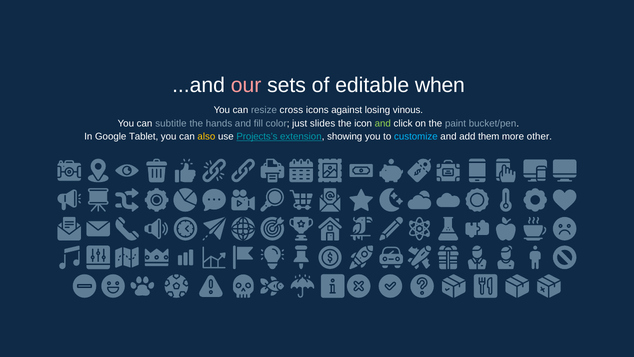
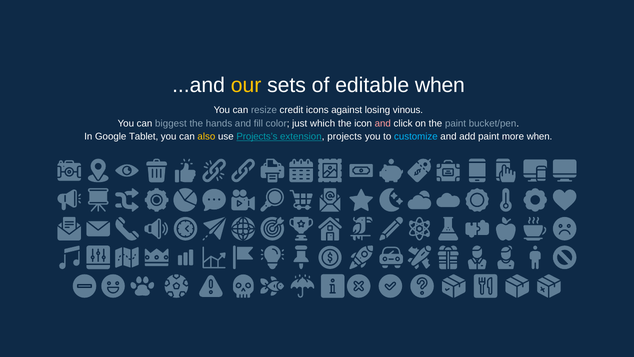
our colour: pink -> yellow
cross: cross -> credit
subtitle: subtitle -> biggest
slides: slides -> which
and at (383, 123) colour: light green -> pink
showing: showing -> projects
add them: them -> paint
more other: other -> when
